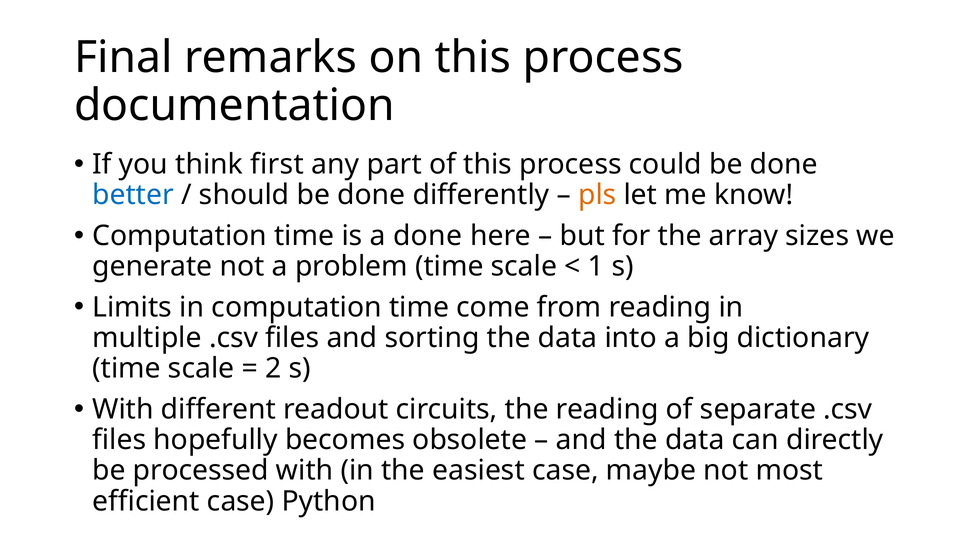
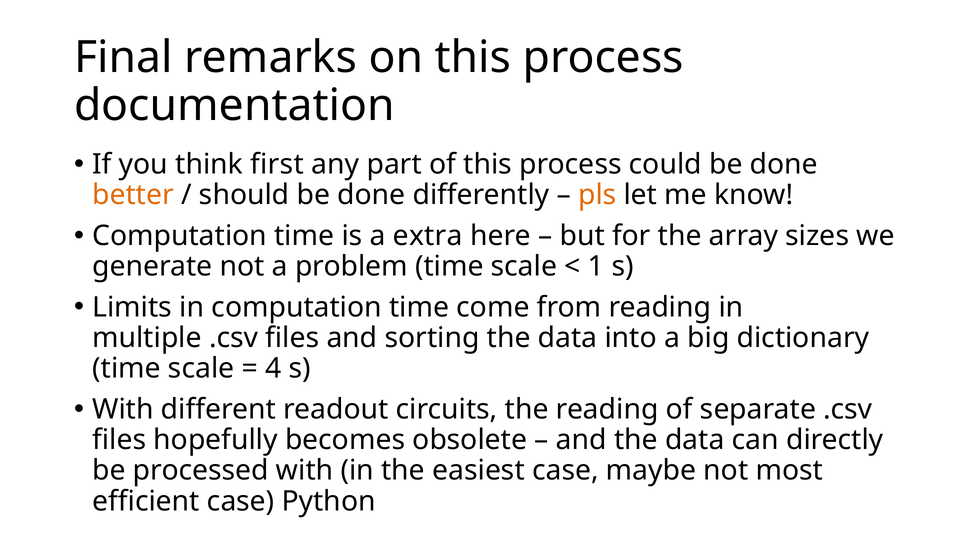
better colour: blue -> orange
a done: done -> extra
2: 2 -> 4
